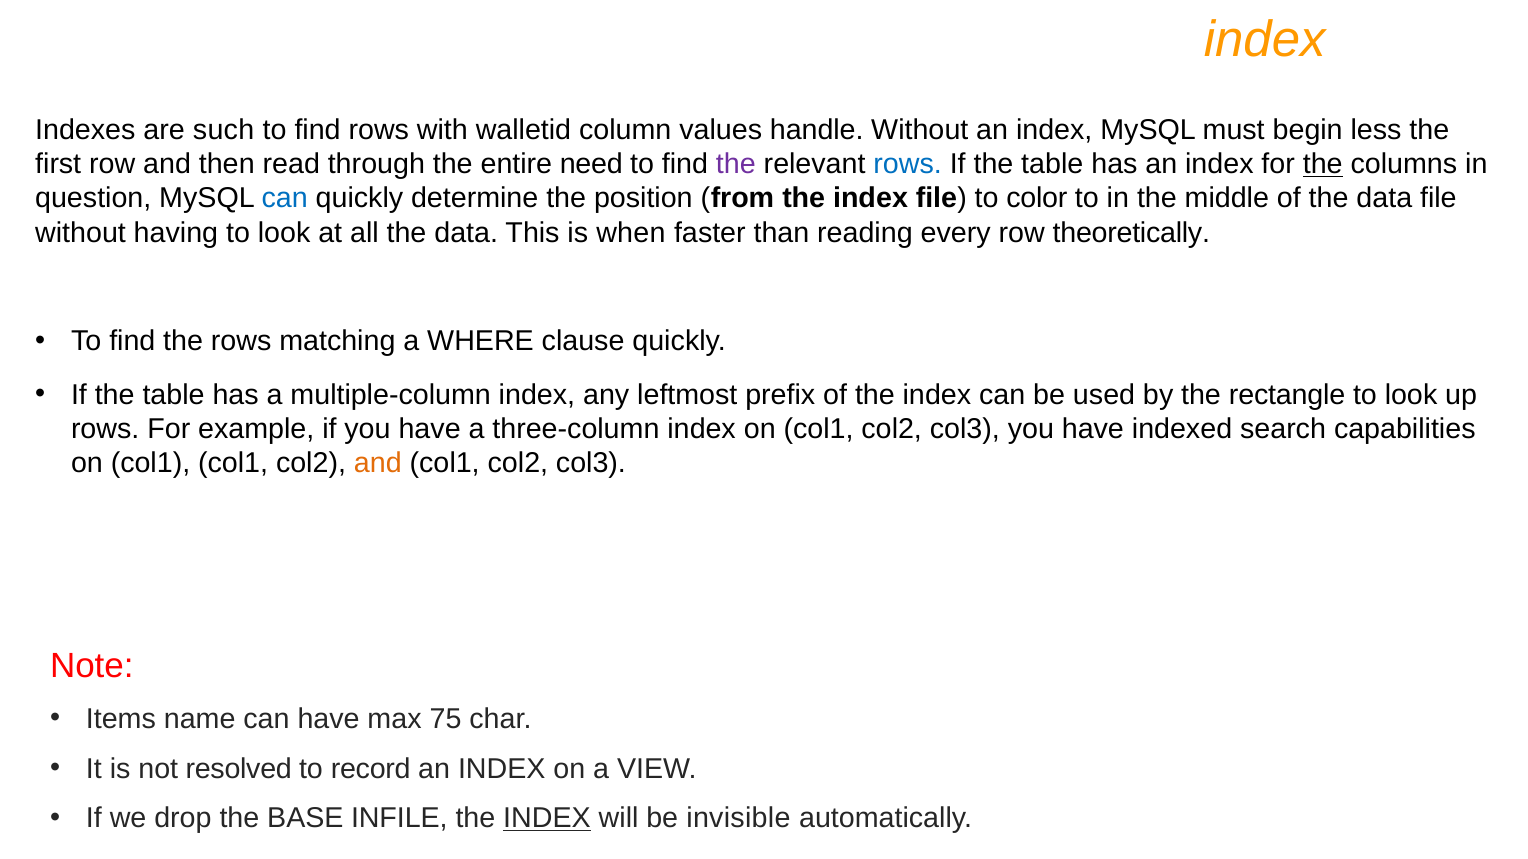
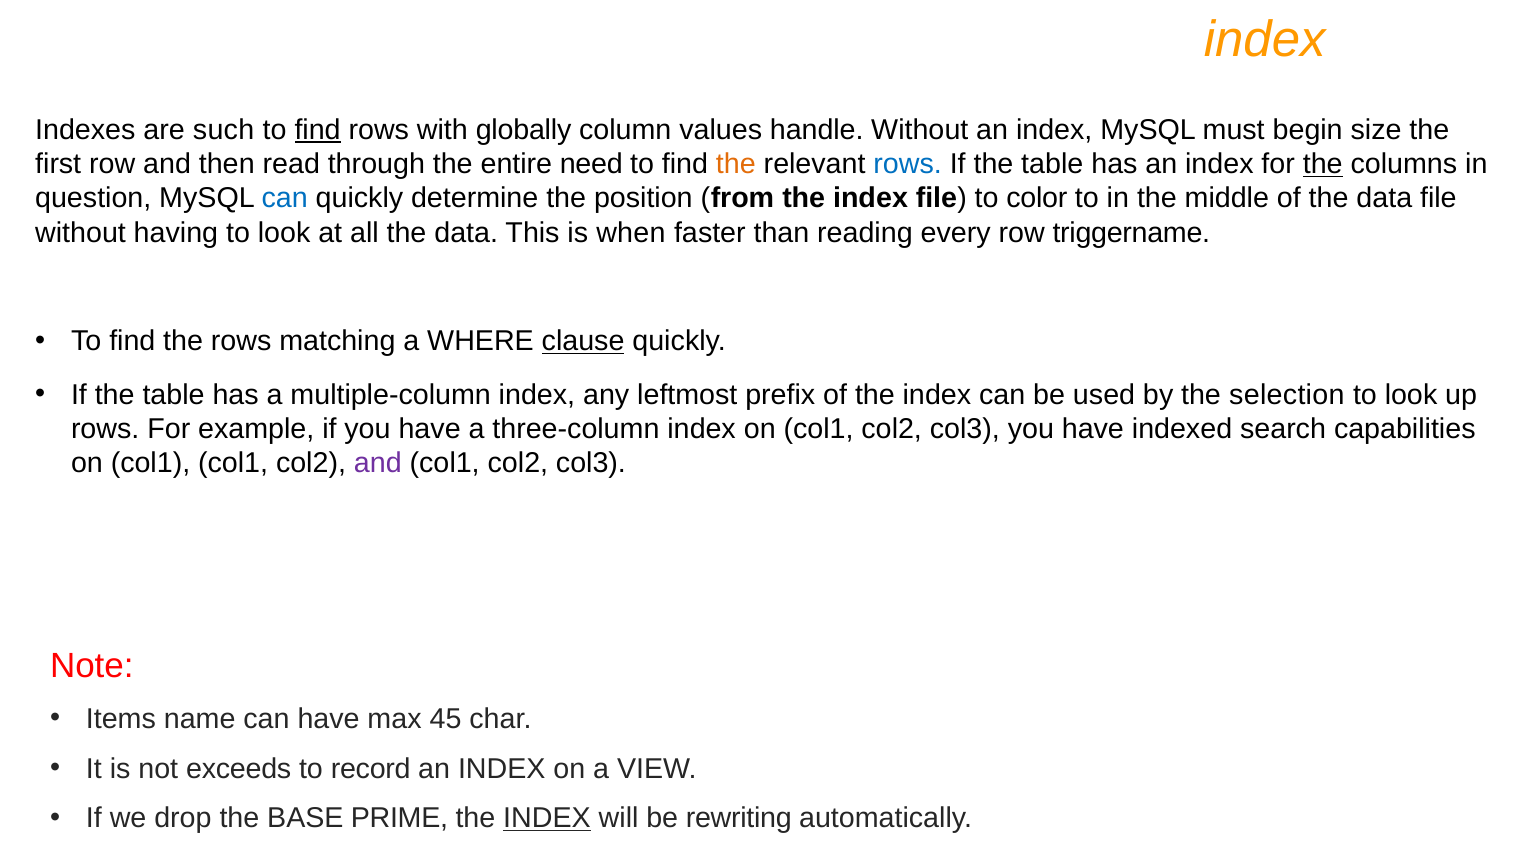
find at (318, 130) underline: none -> present
walletid: walletid -> globally
less: less -> size
the at (736, 164) colour: purple -> orange
theoretically: theoretically -> triggername
clause underline: none -> present
rectangle: rectangle -> selection
and at (378, 464) colour: orange -> purple
75: 75 -> 45
resolved: resolved -> exceeds
INFILE: INFILE -> PRIME
invisible: invisible -> rewriting
